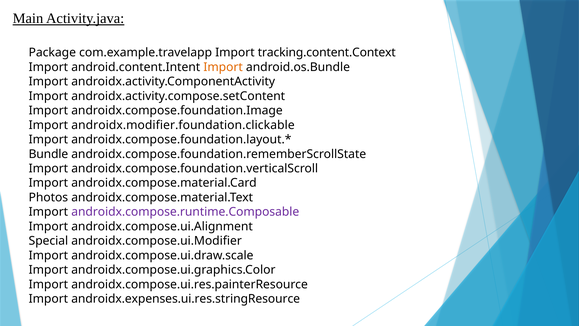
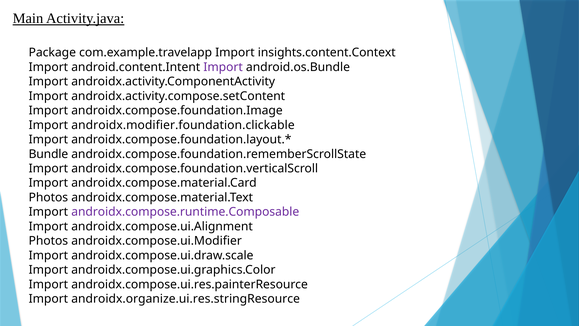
tracking.content.Context: tracking.content.Context -> insights.content.Context
Import at (223, 67) colour: orange -> purple
Special at (48, 241): Special -> Photos
androidx.expenses.ui.res.stringResource: androidx.expenses.ui.res.stringResource -> androidx.organize.ui.res.stringResource
